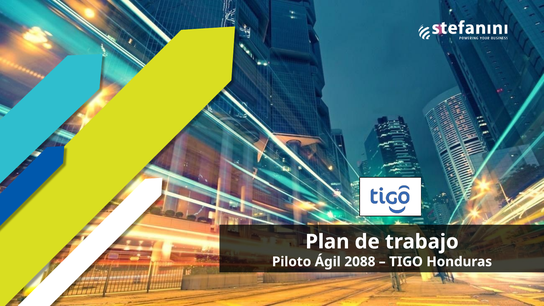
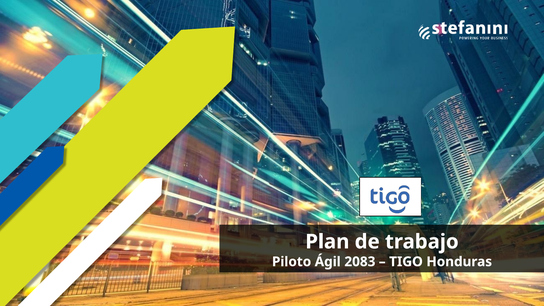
2088: 2088 -> 2083
